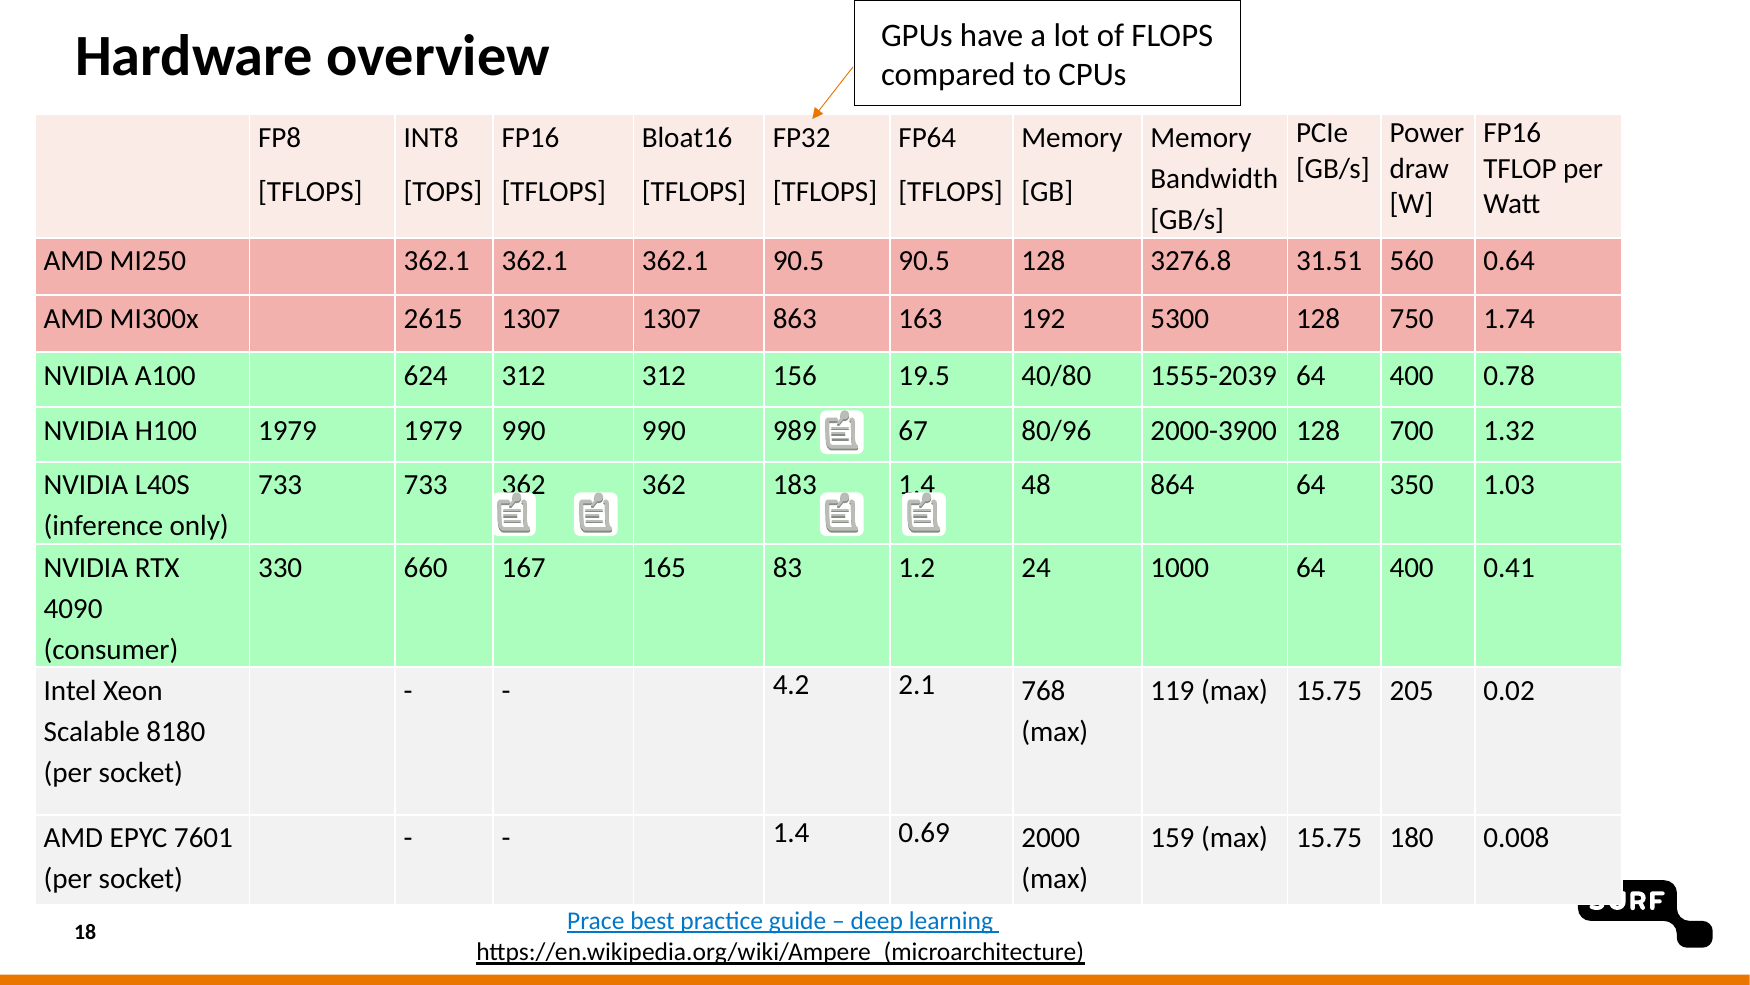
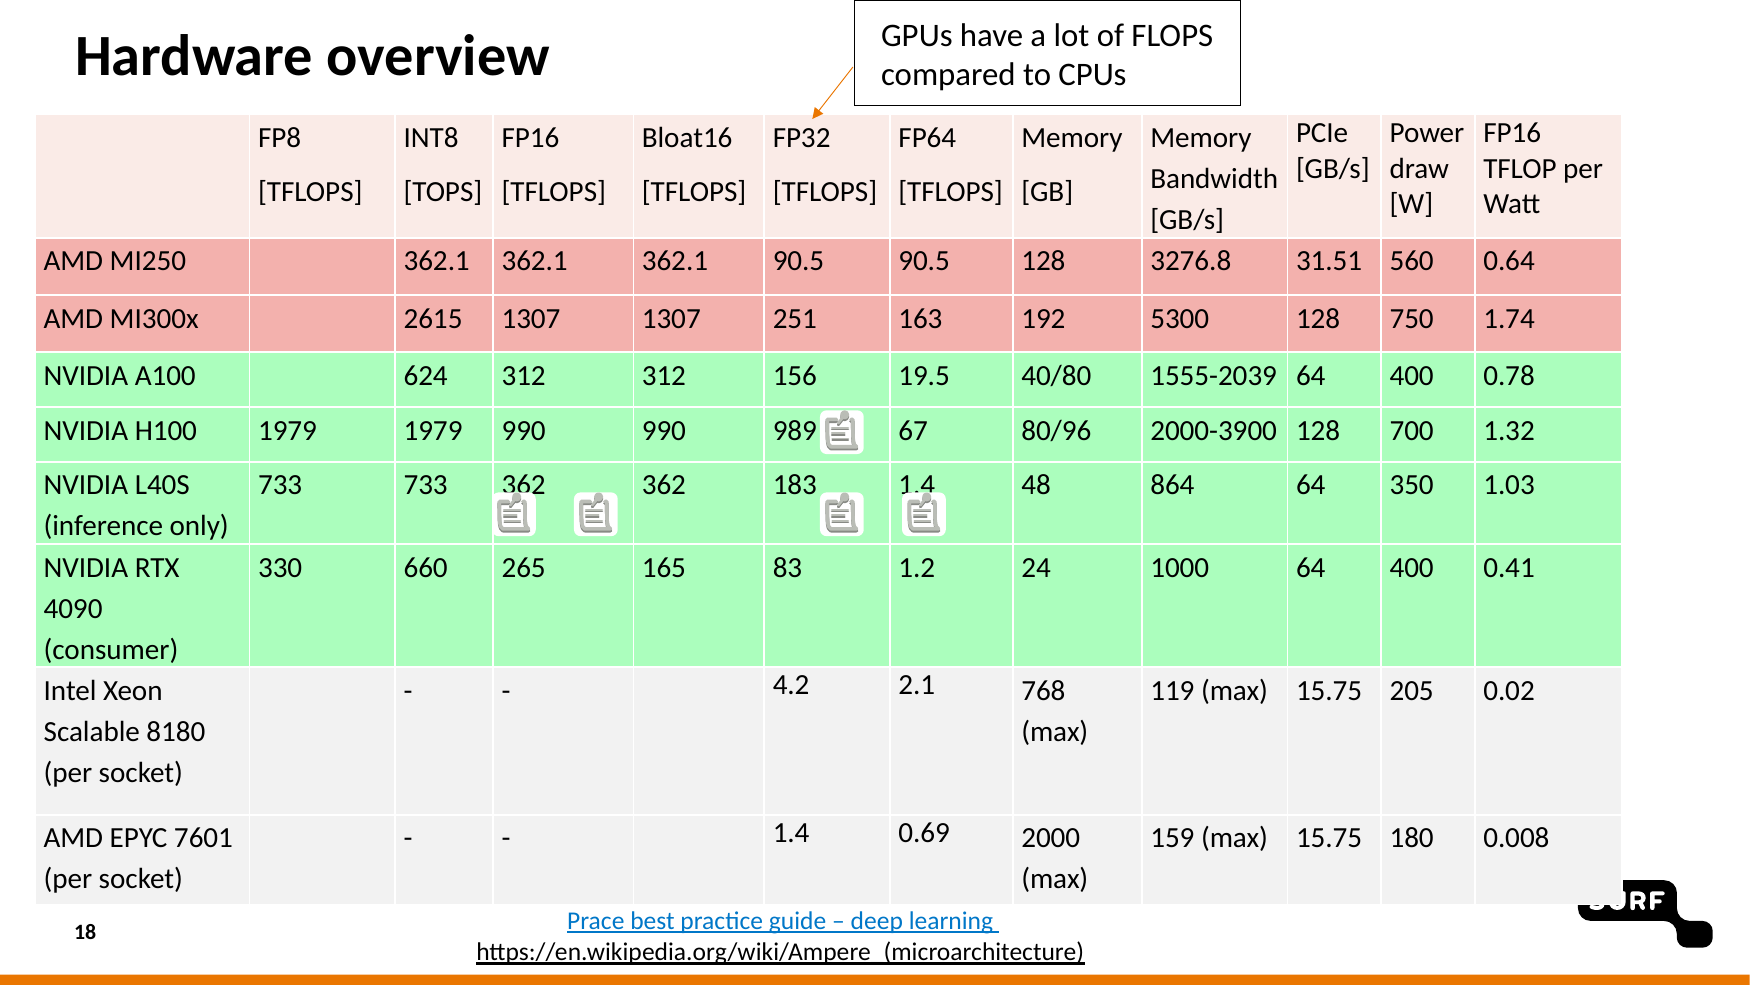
863: 863 -> 251
167: 167 -> 265
